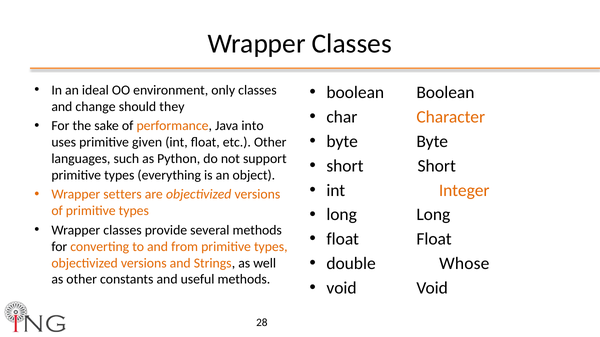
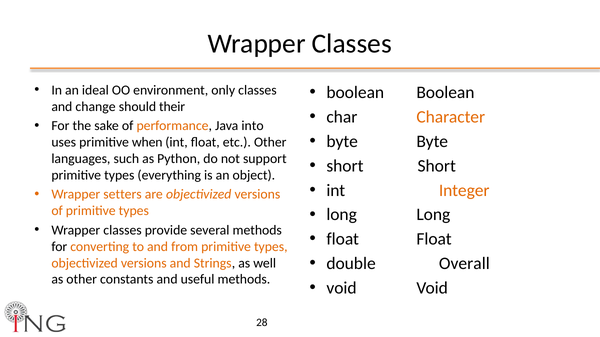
they: they -> their
given: given -> when
Whose: Whose -> Overall
